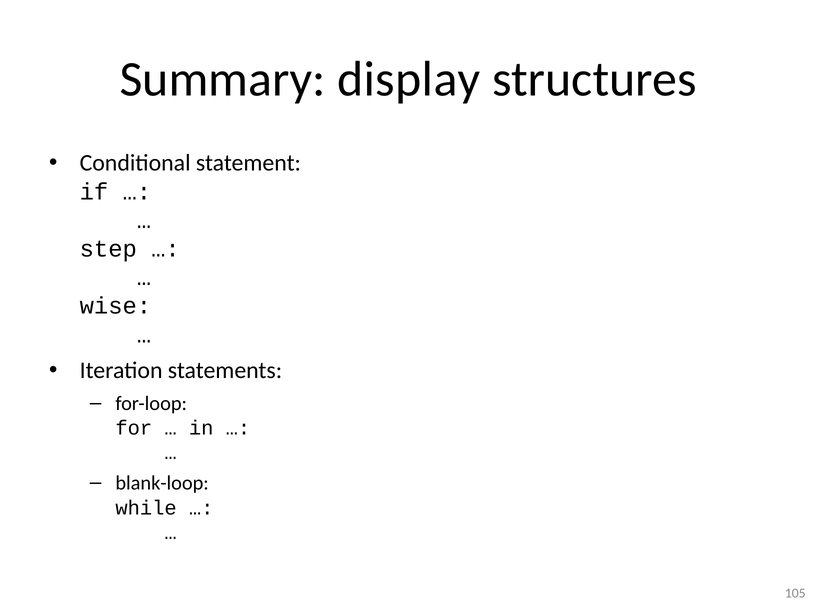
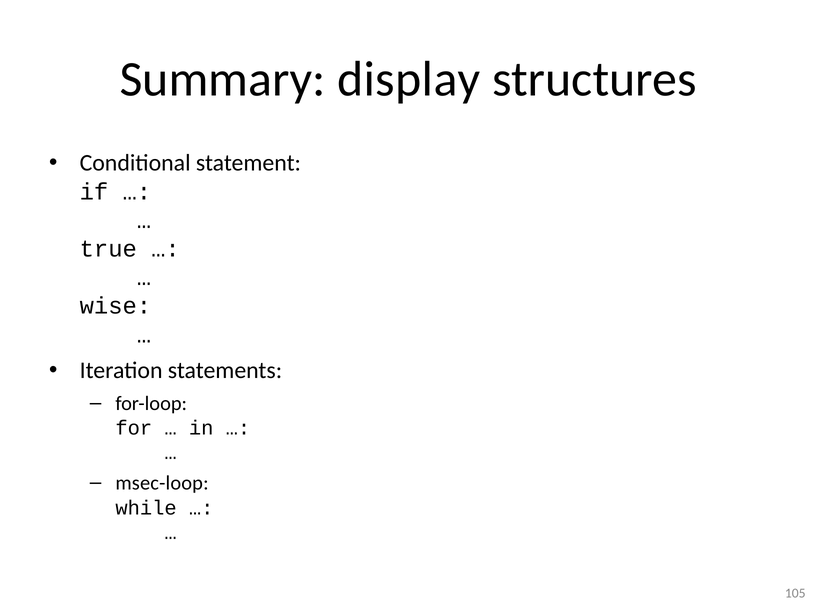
step: step -> true
blank-loop: blank-loop -> msec-loop
